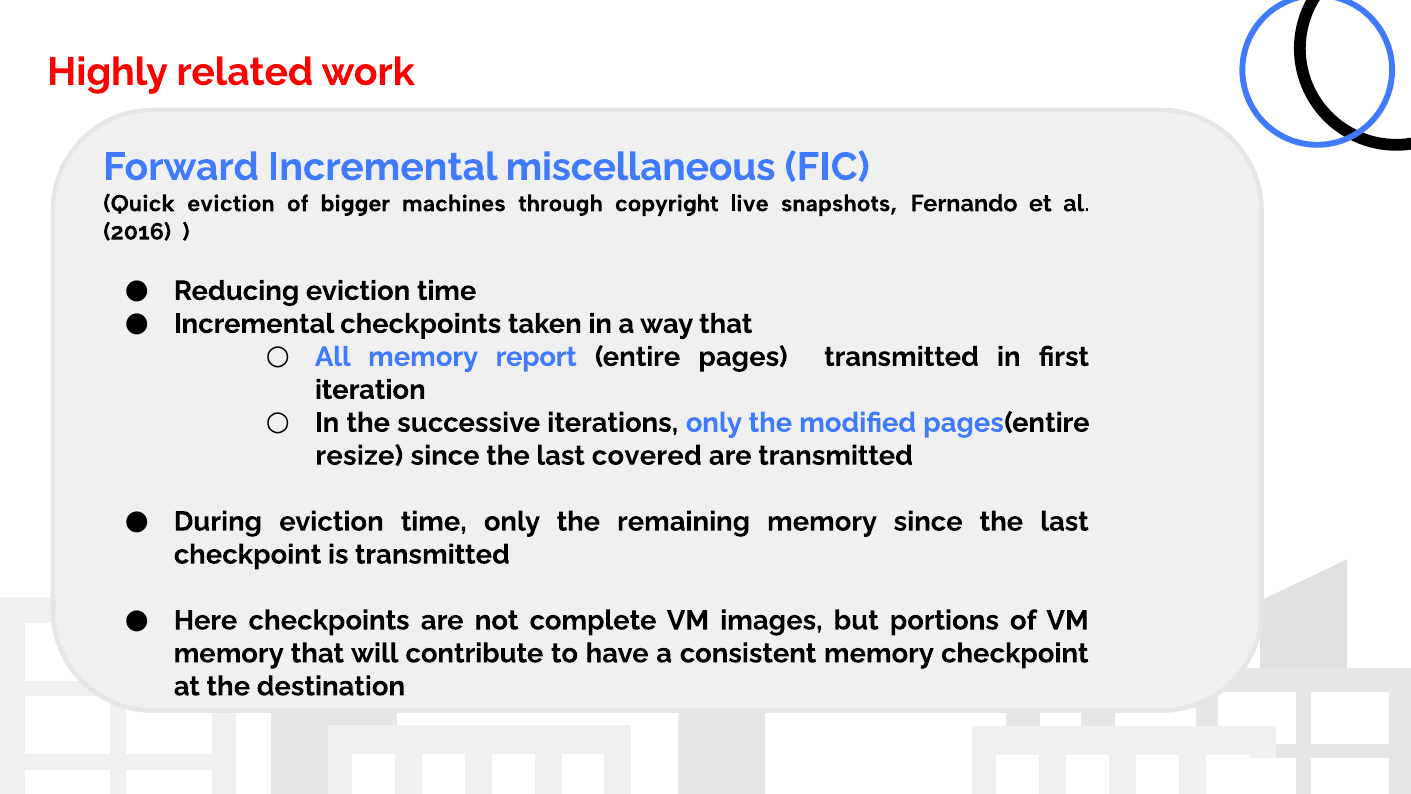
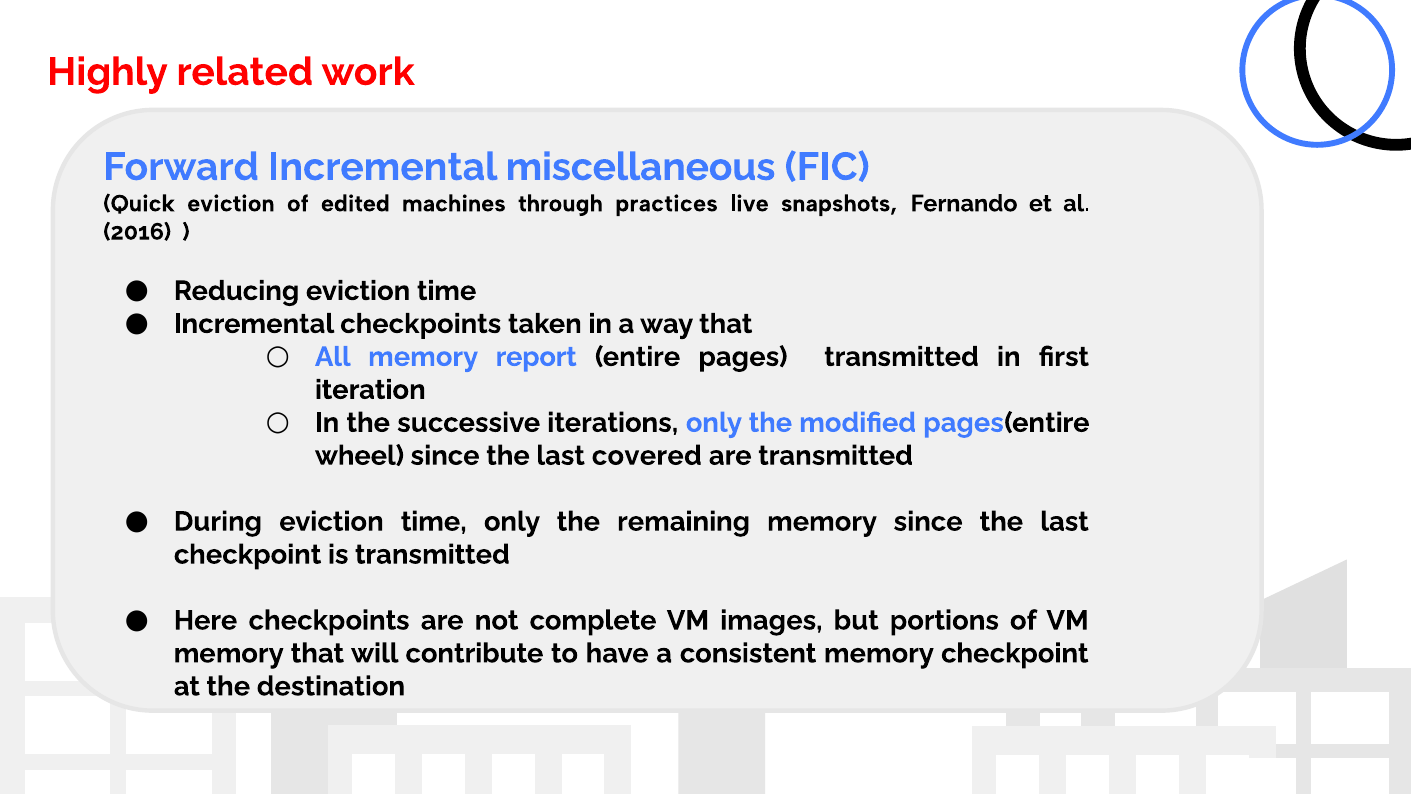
bigger: bigger -> edited
copyright: copyright -> practices
resize: resize -> wheel
